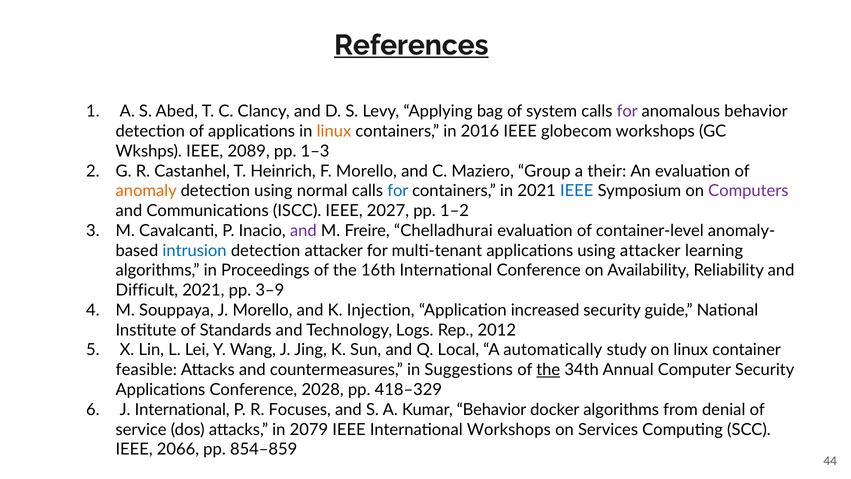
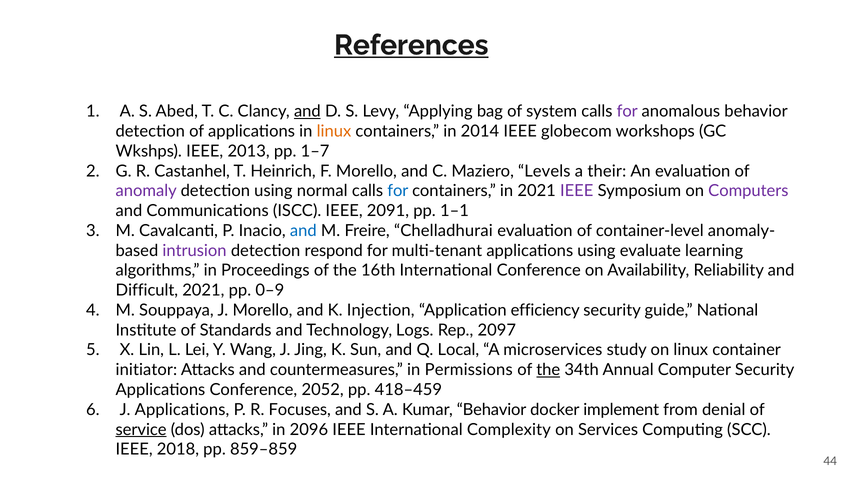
and at (307, 111) underline: none -> present
2016: 2016 -> 2014
2089: 2089 -> 2013
1–3: 1–3 -> 1–7
Group: Group -> Levels
anomaly colour: orange -> purple
IEEE at (577, 191) colour: blue -> purple
2027: 2027 -> 2091
1–2: 1–2 -> 1–1
and at (303, 231) colour: purple -> blue
intrusion colour: blue -> purple
detection attacker: attacker -> respond
using attacker: attacker -> evaluate
3–9: 3–9 -> 0–9
increased: increased -> efficiency
2012: 2012 -> 2097
automatically: automatically -> microservices
feasible: feasible -> initiator
Suggestions: Suggestions -> Permissions
2028: 2028 -> 2052
418–329: 418–329 -> 418–459
J International: International -> Applications
docker algorithms: algorithms -> implement
service underline: none -> present
2079: 2079 -> 2096
International Workshops: Workshops -> Complexity
2066: 2066 -> 2018
854–859: 854–859 -> 859–859
